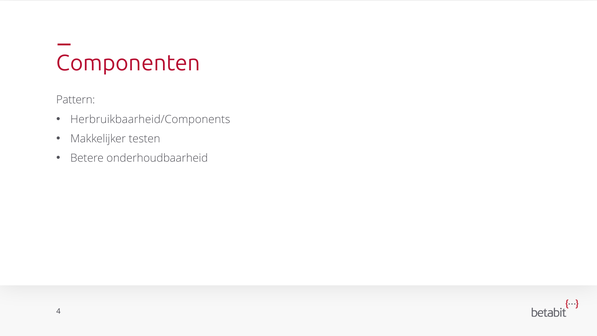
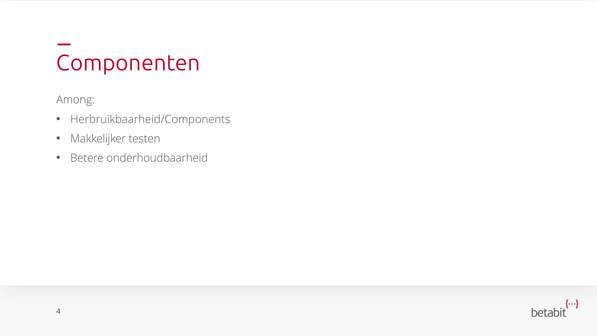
Pattern: Pattern -> Among
